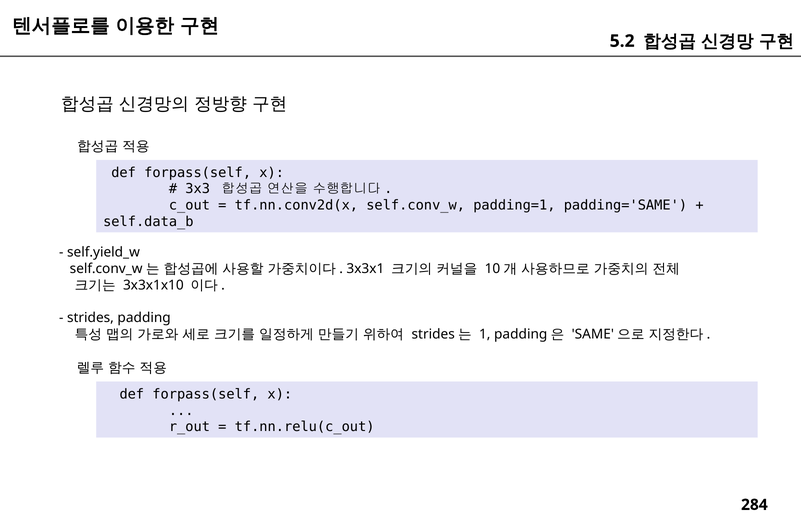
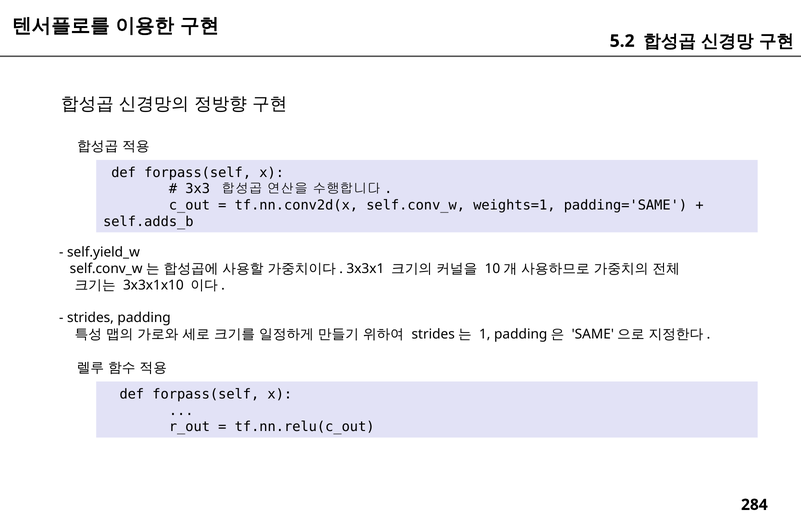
padding=1: padding=1 -> weights=1
self.data_b: self.data_b -> self.adds_b
